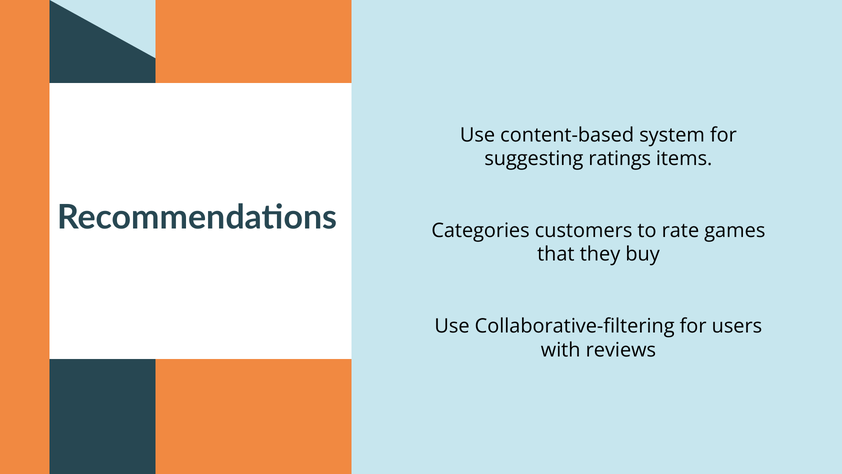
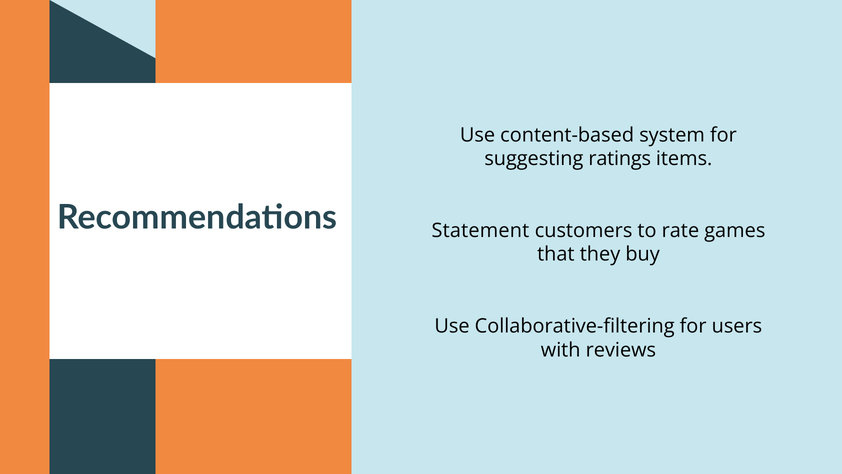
Categories: Categories -> Statement
